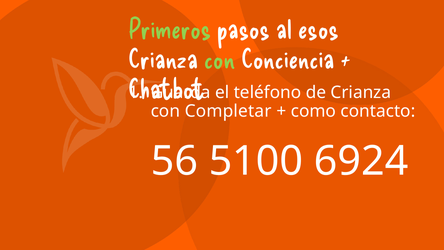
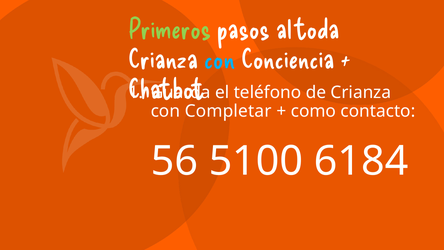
esos: esos -> toda
con at (220, 60) colour: light green -> light blue
6924: 6924 -> 6184
